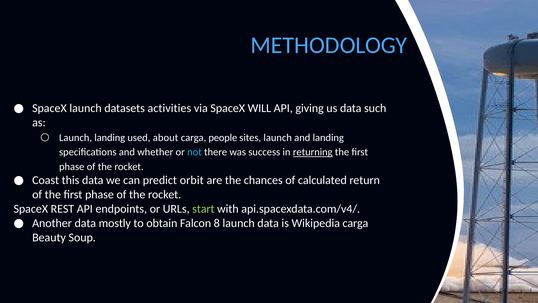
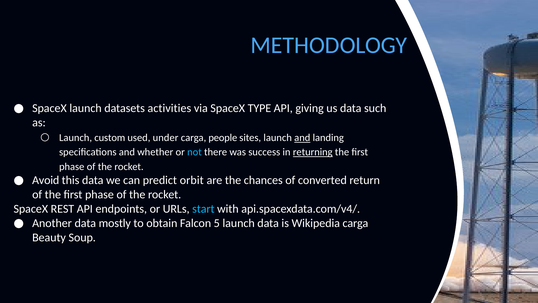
WILL: WILL -> TYPE
Launch landing: landing -> custom
about: about -> under
and at (302, 138) underline: none -> present
Coast: Coast -> Avoid
calculated: calculated -> converted
start colour: light green -> light blue
8: 8 -> 5
